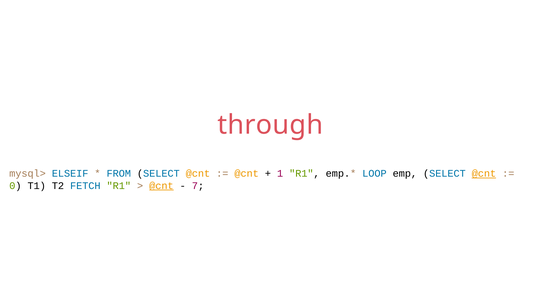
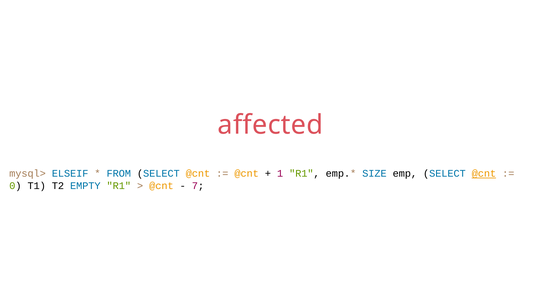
through: through -> affected
LOOP: LOOP -> SIZE
FETCH: FETCH -> EMPTY
@cnt at (161, 186) underline: present -> none
